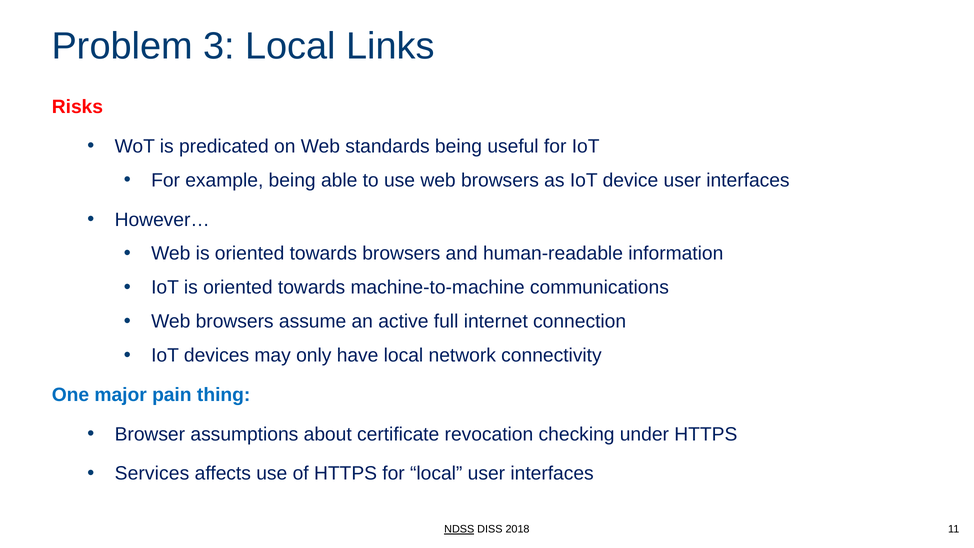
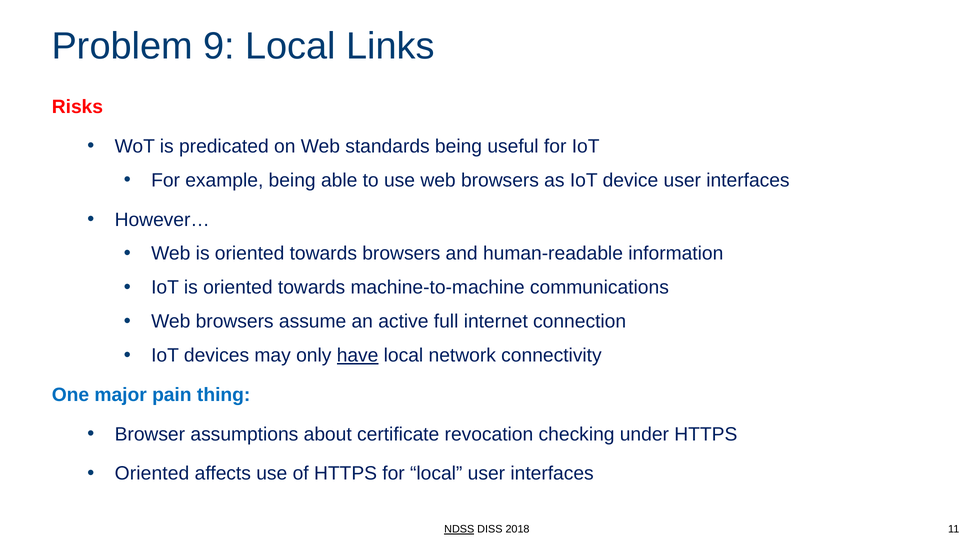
3: 3 -> 9
have underline: none -> present
Services at (152, 473): Services -> Oriented
